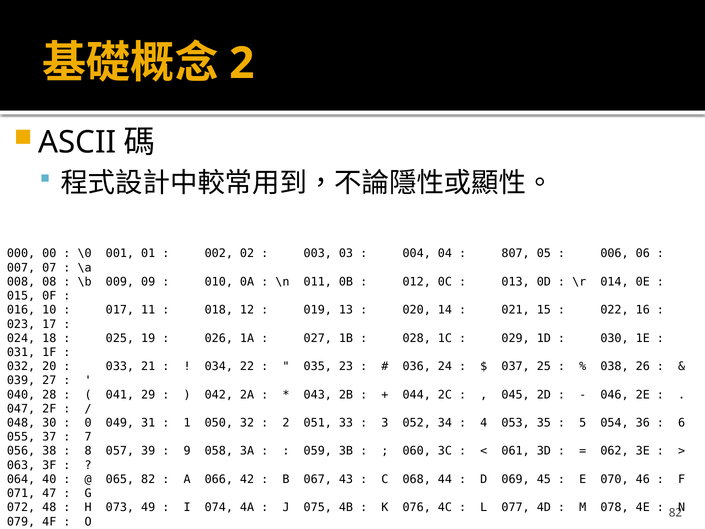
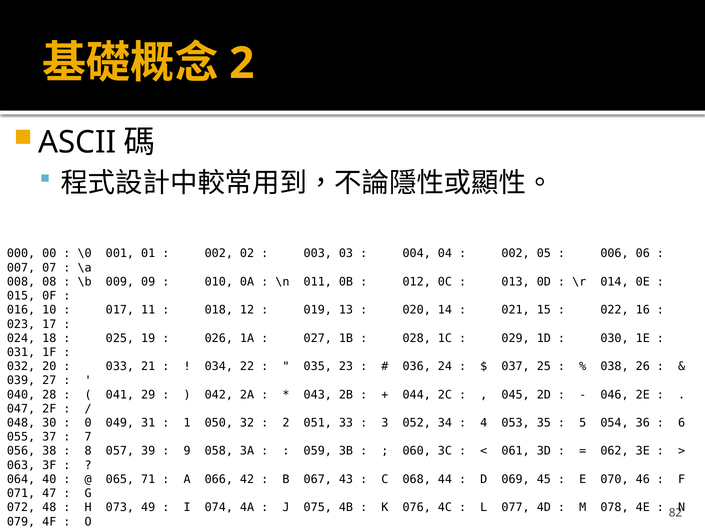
807 at (516, 253): 807 -> 002
065 82: 82 -> 71
